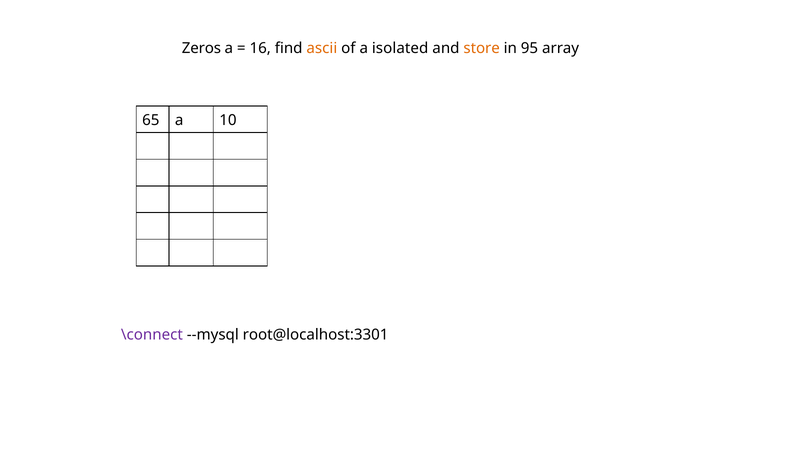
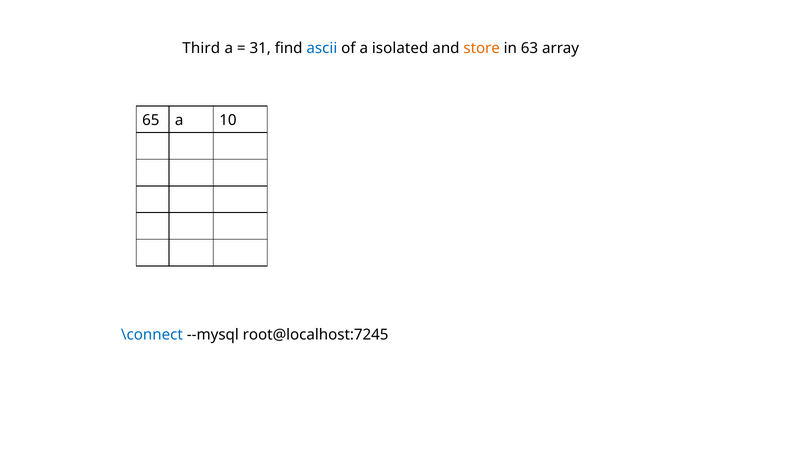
Zeros: Zeros -> Third
16: 16 -> 31
ascii colour: orange -> blue
95: 95 -> 63
\connect colour: purple -> blue
root@localhost:3301: root@localhost:3301 -> root@localhost:7245
